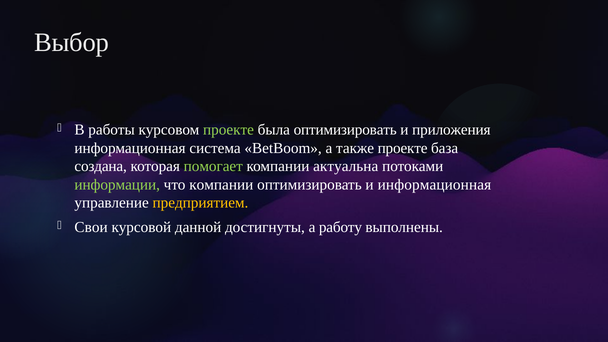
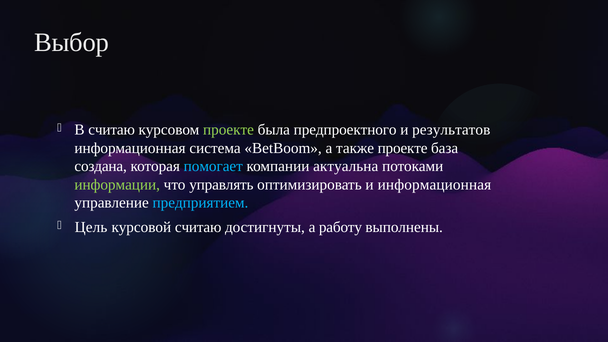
В работы: работы -> считаю
была оптимизировать: оптимизировать -> предпроектного
приложения: приложения -> результатов
помогает colour: light green -> light blue
что компании: компании -> управлять
предприятием colour: yellow -> light blue
Свои: Свои -> Цель
курсовой данной: данной -> считаю
